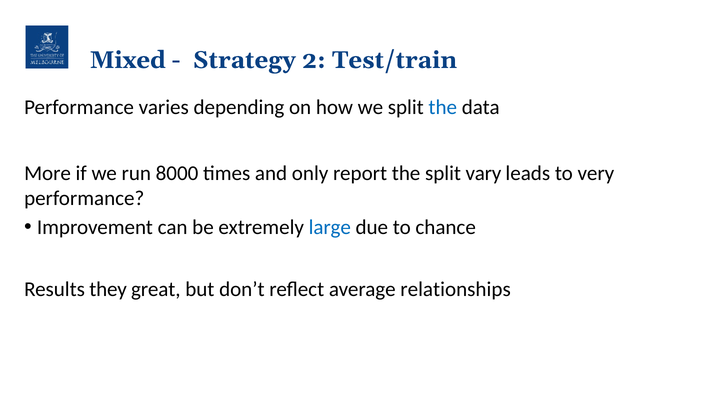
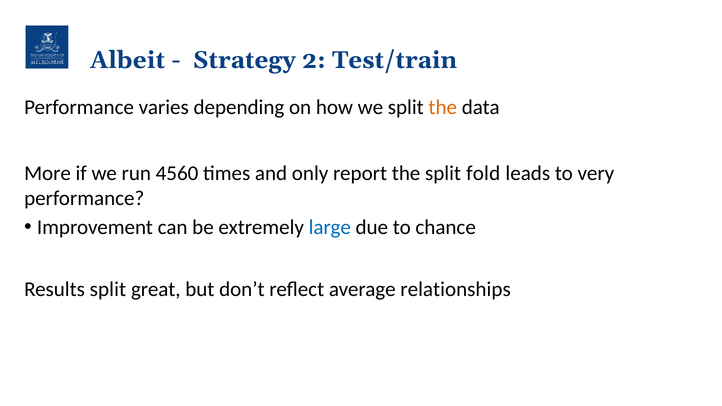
Mixed: Mixed -> Albeit
the at (443, 108) colour: blue -> orange
8000: 8000 -> 4560
vary: vary -> fold
Results they: they -> split
